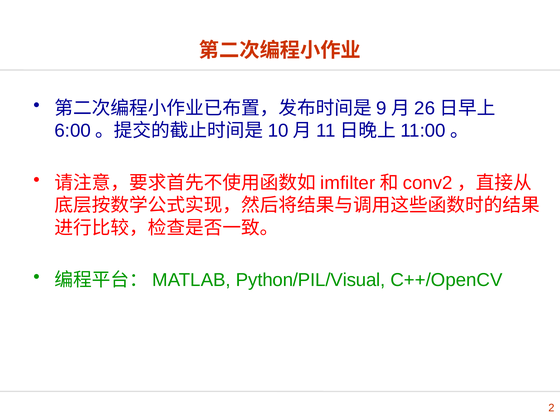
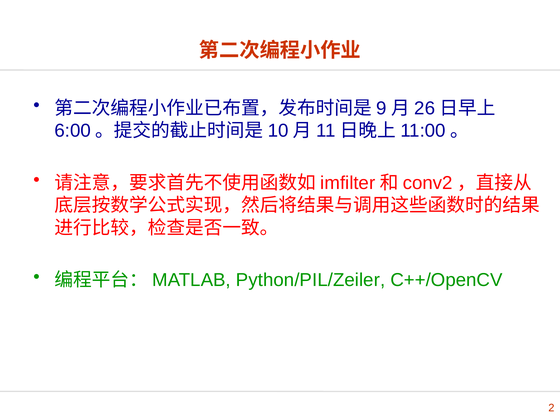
Python/PIL/Visual: Python/PIL/Visual -> Python/PIL/Zeiler
